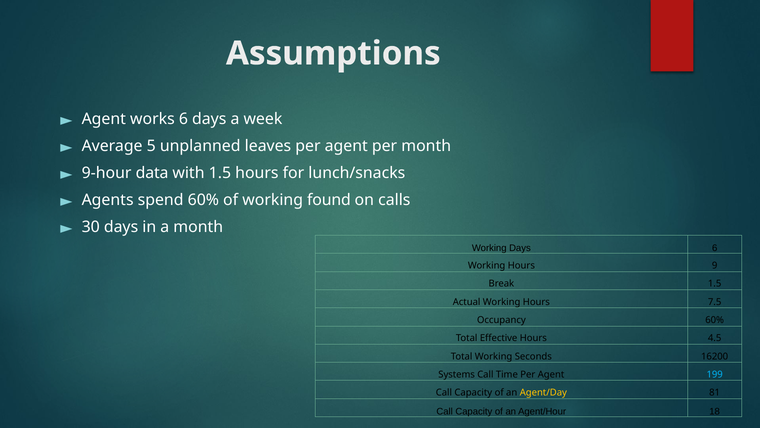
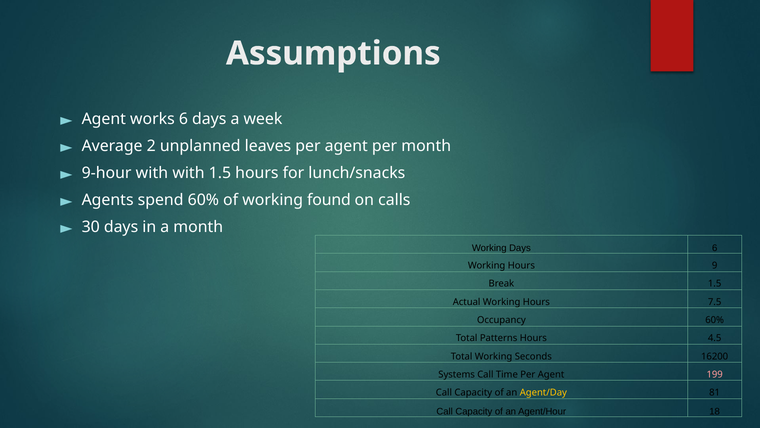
5: 5 -> 2
9-hour data: data -> with
Effective: Effective -> Patterns
199 colour: light blue -> pink
